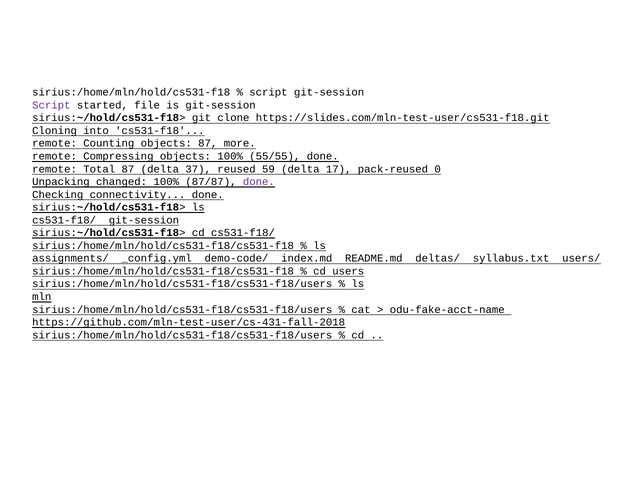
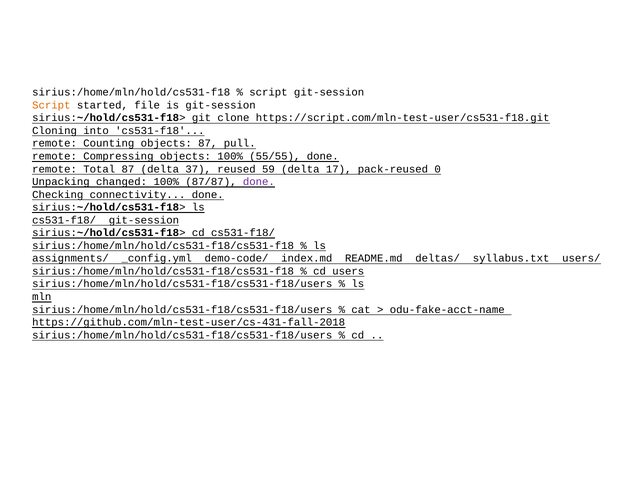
Script at (51, 105) colour: purple -> orange
https://slides.com/mln-test-user/cs531-f18.git: https://slides.com/mln-test-user/cs531-f18.git -> https://script.com/mln-test-user/cs531-f18.git
more: more -> pull
